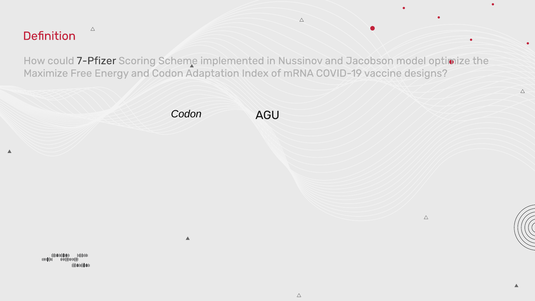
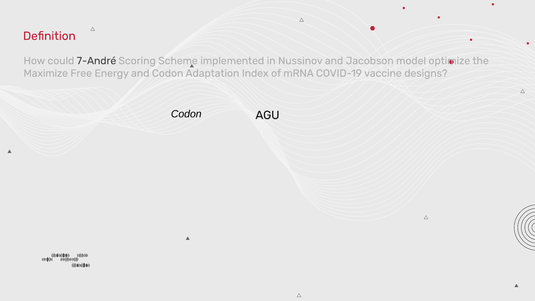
7-Pfizer: 7-Pfizer -> 7-André
